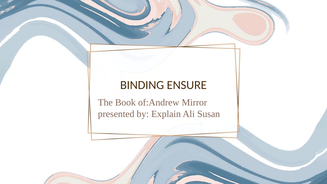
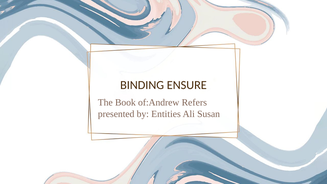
Mirror: Mirror -> Refers
Explain: Explain -> Entities
